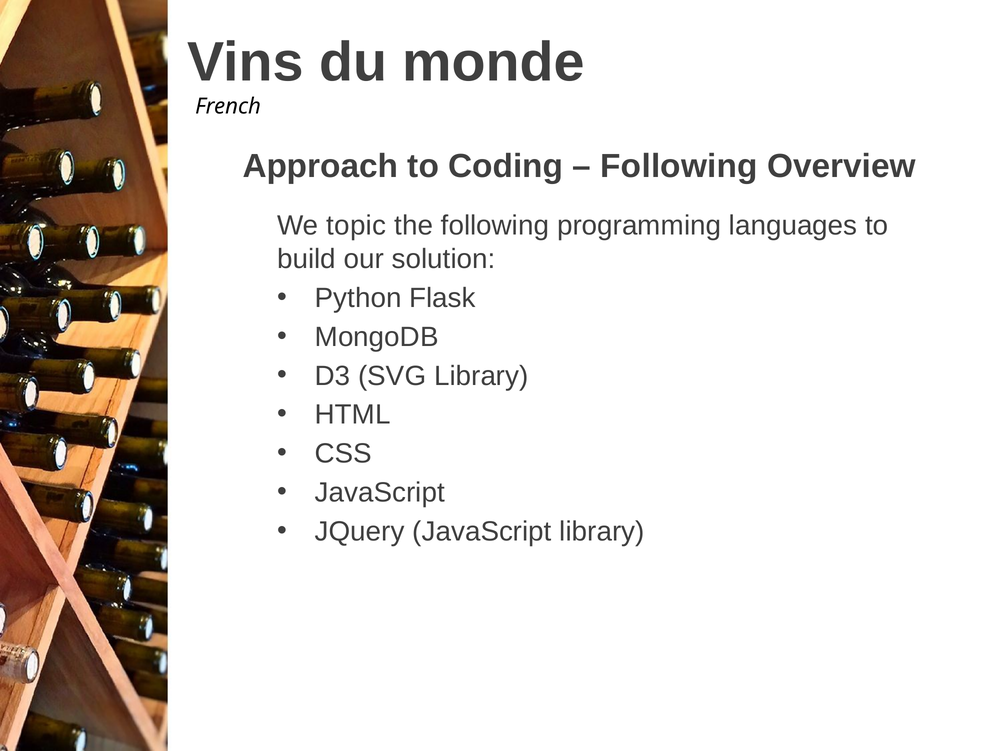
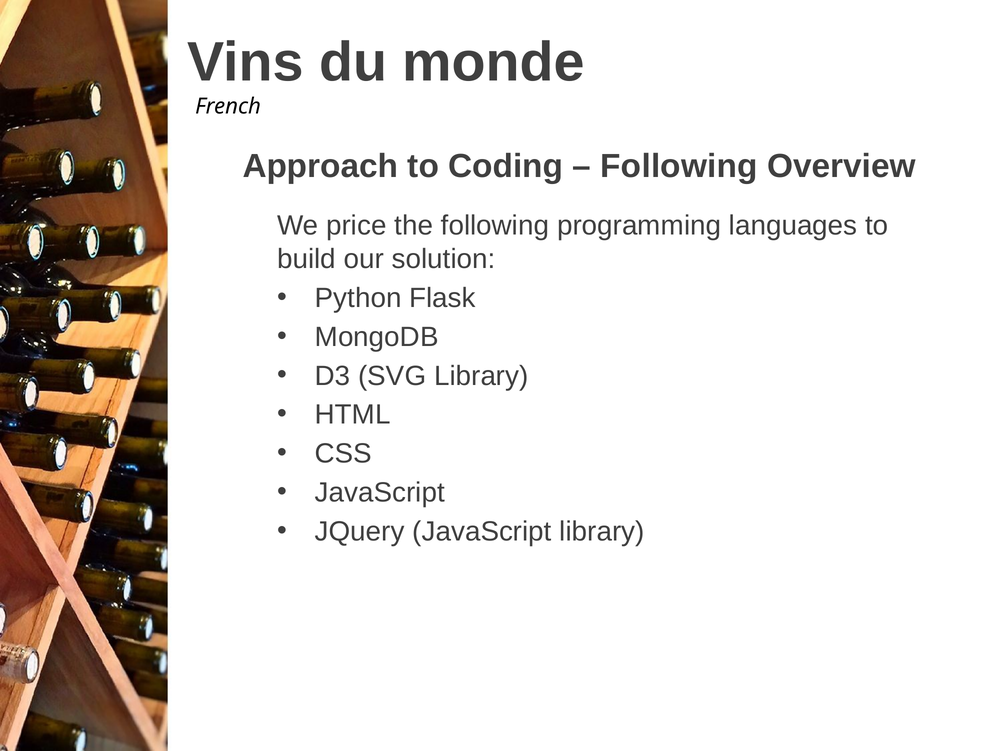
topic: topic -> price
